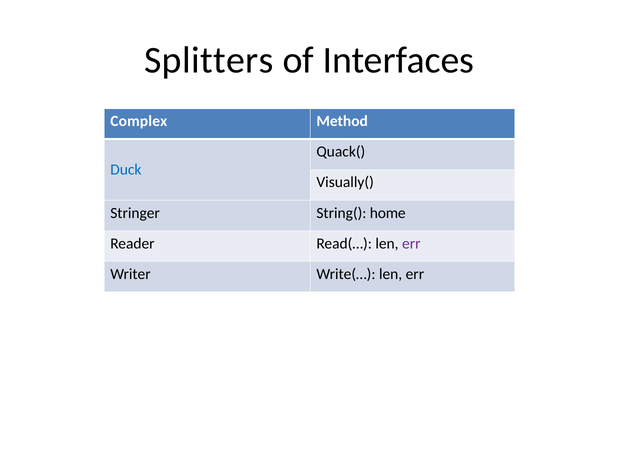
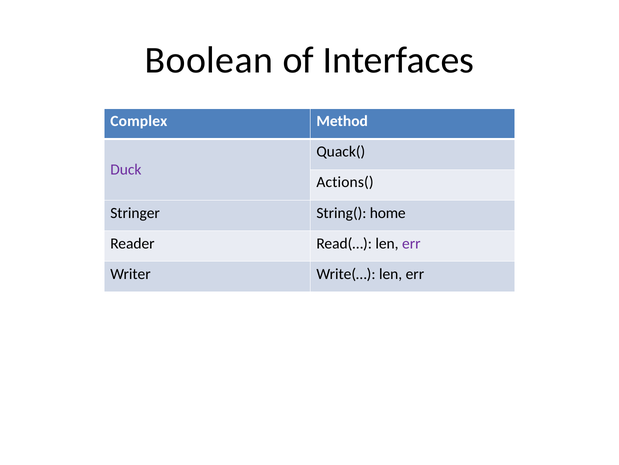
Splitters: Splitters -> Boolean
Duck colour: blue -> purple
Visually(: Visually( -> Actions(
